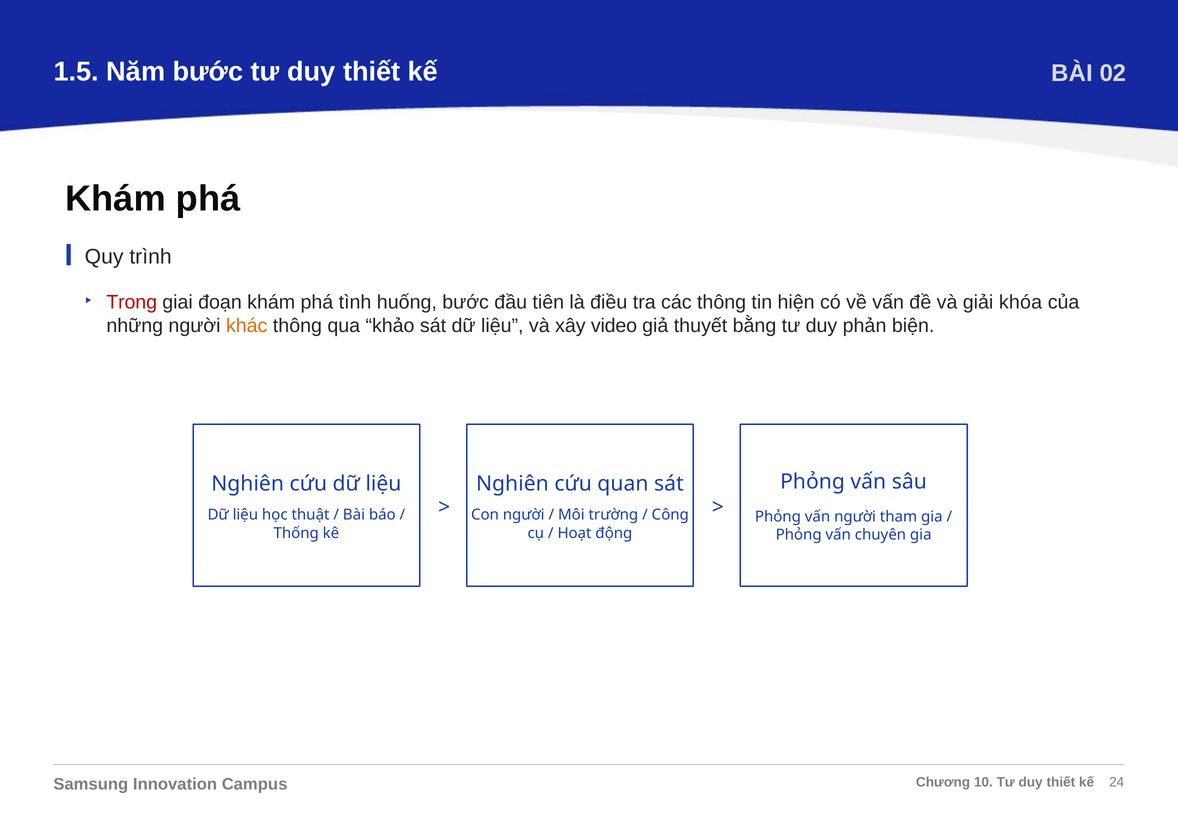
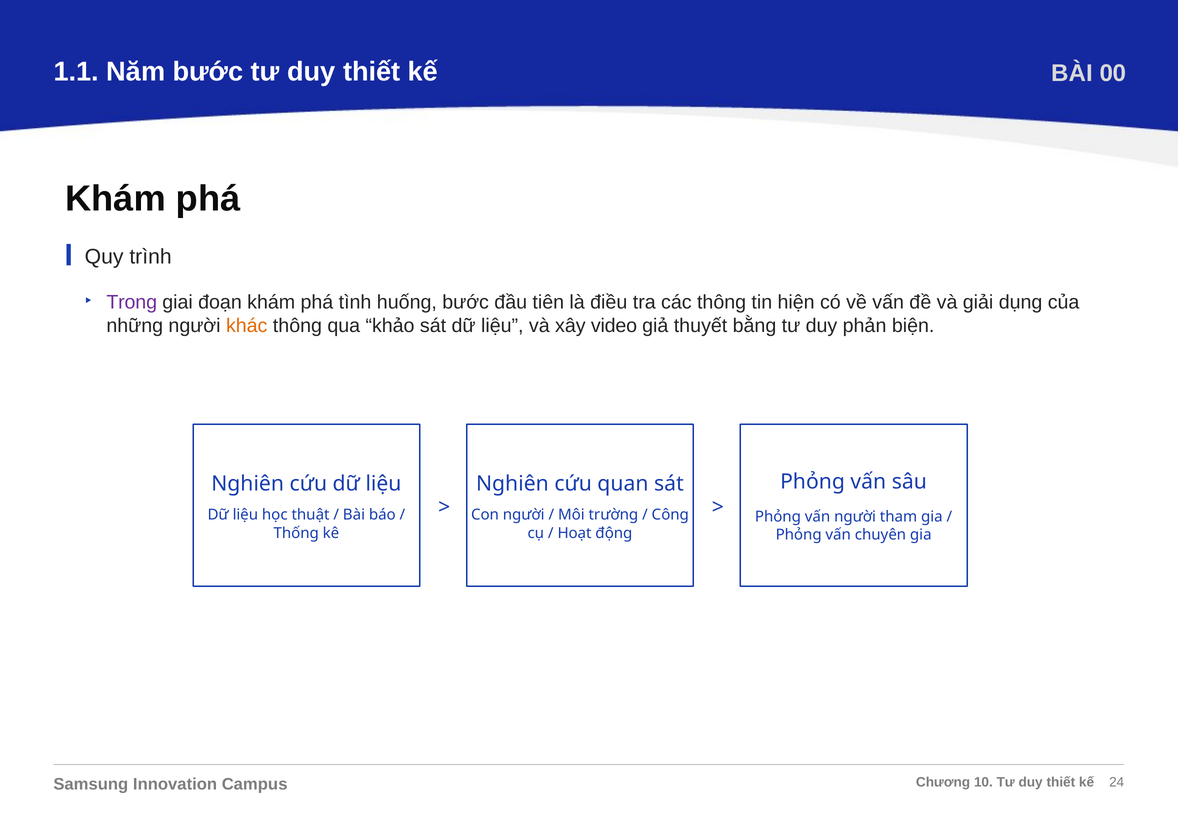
1.5: 1.5 -> 1.1
02: 02 -> 00
Trong colour: red -> purple
khóa: khóa -> dụng
